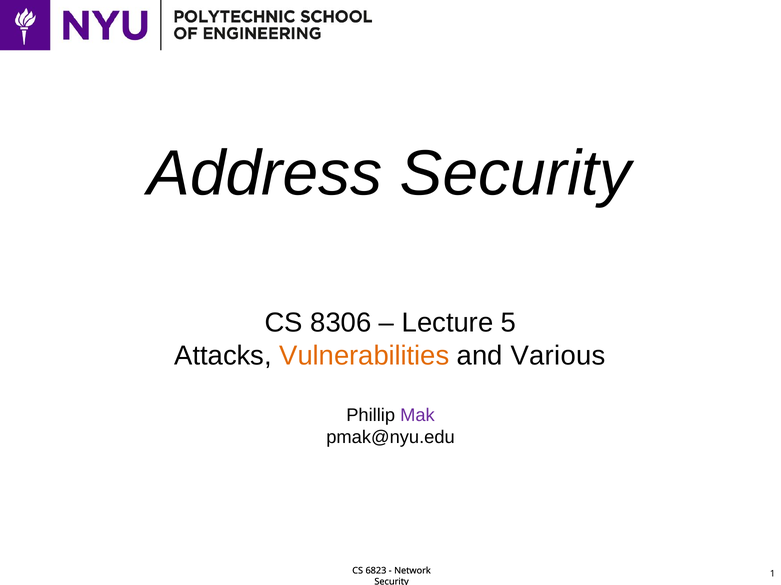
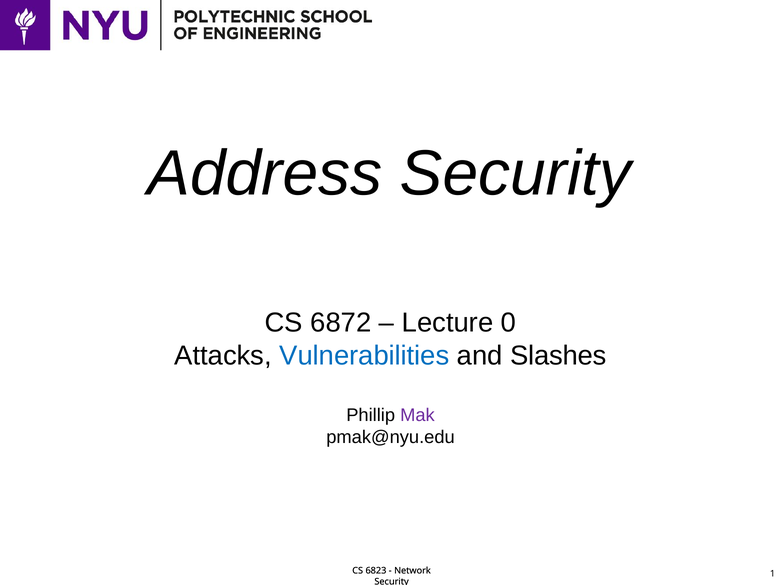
8306: 8306 -> 6872
5: 5 -> 0
Vulnerabilities colour: orange -> blue
Various: Various -> Slashes
